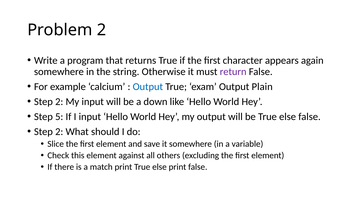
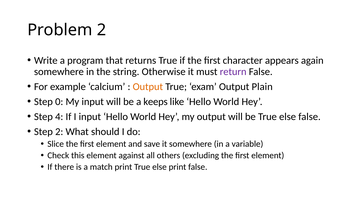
Output at (148, 87) colour: blue -> orange
2 at (59, 102): 2 -> 0
down: down -> keeps
5: 5 -> 4
